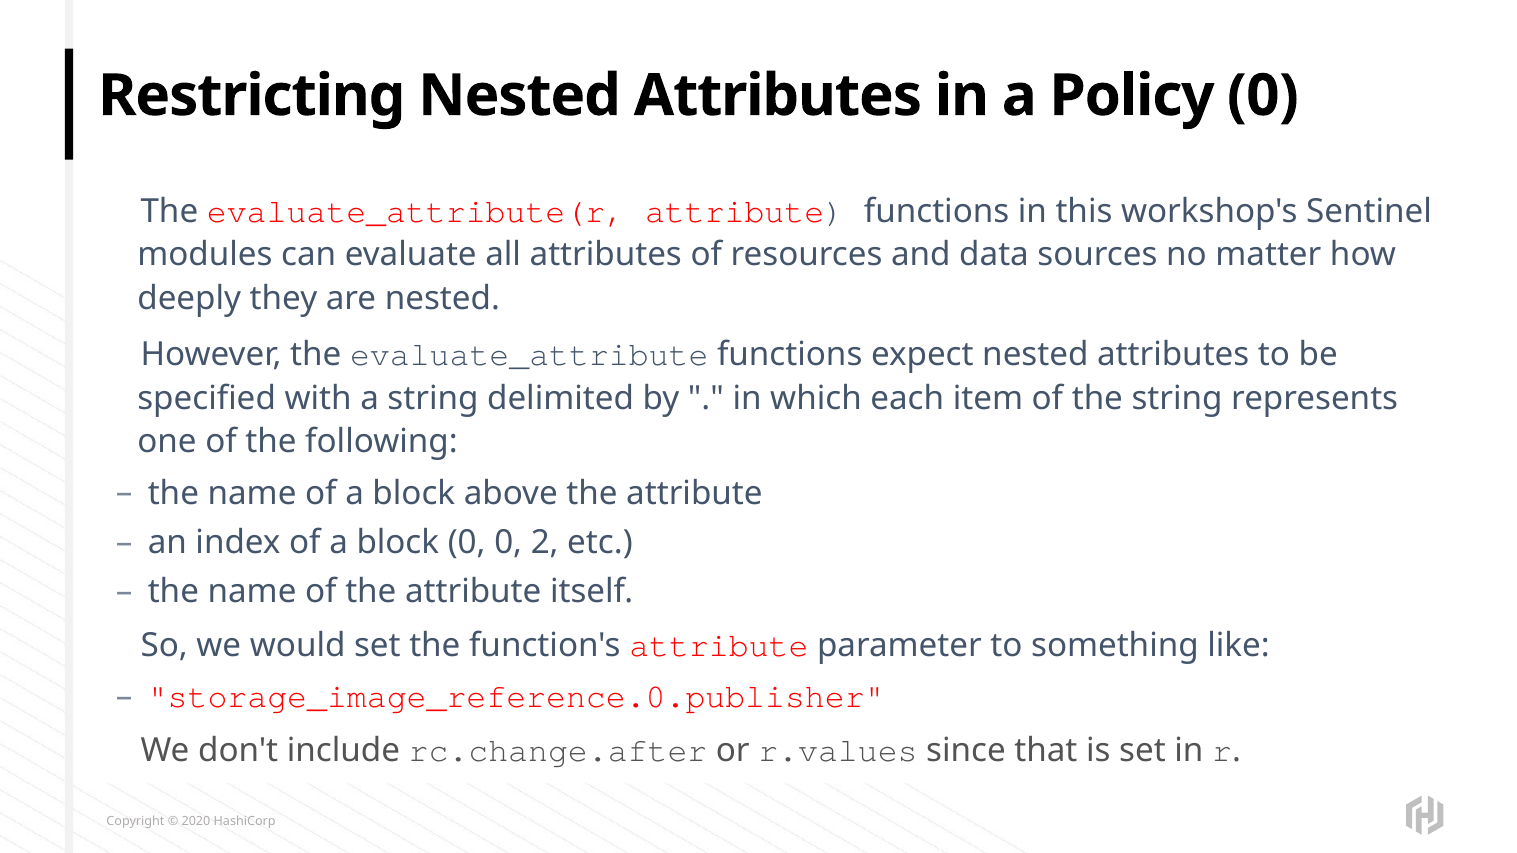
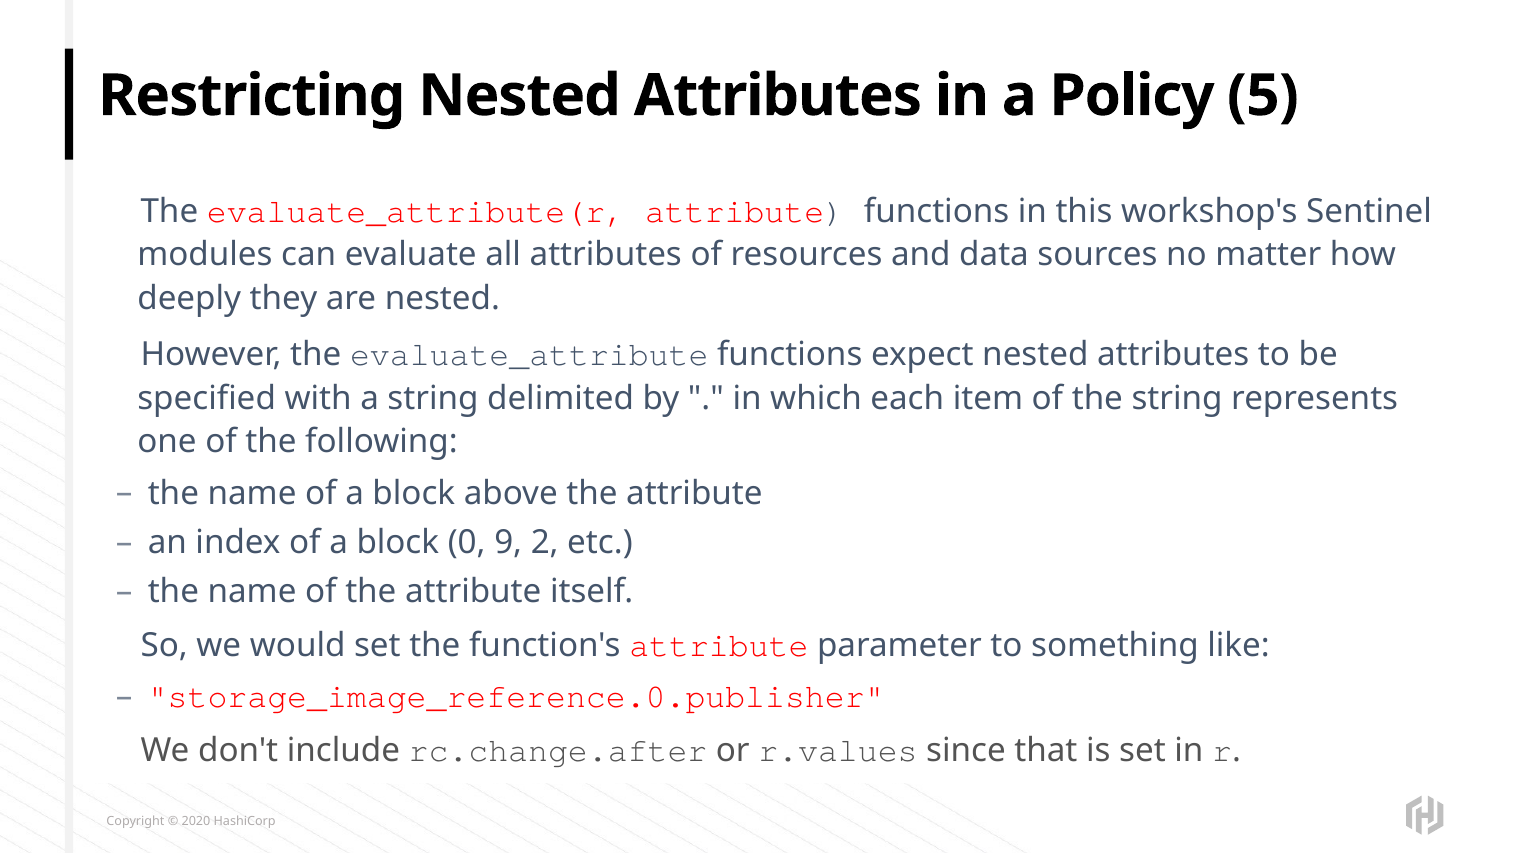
Policy 0: 0 -> 5
0 0: 0 -> 9
